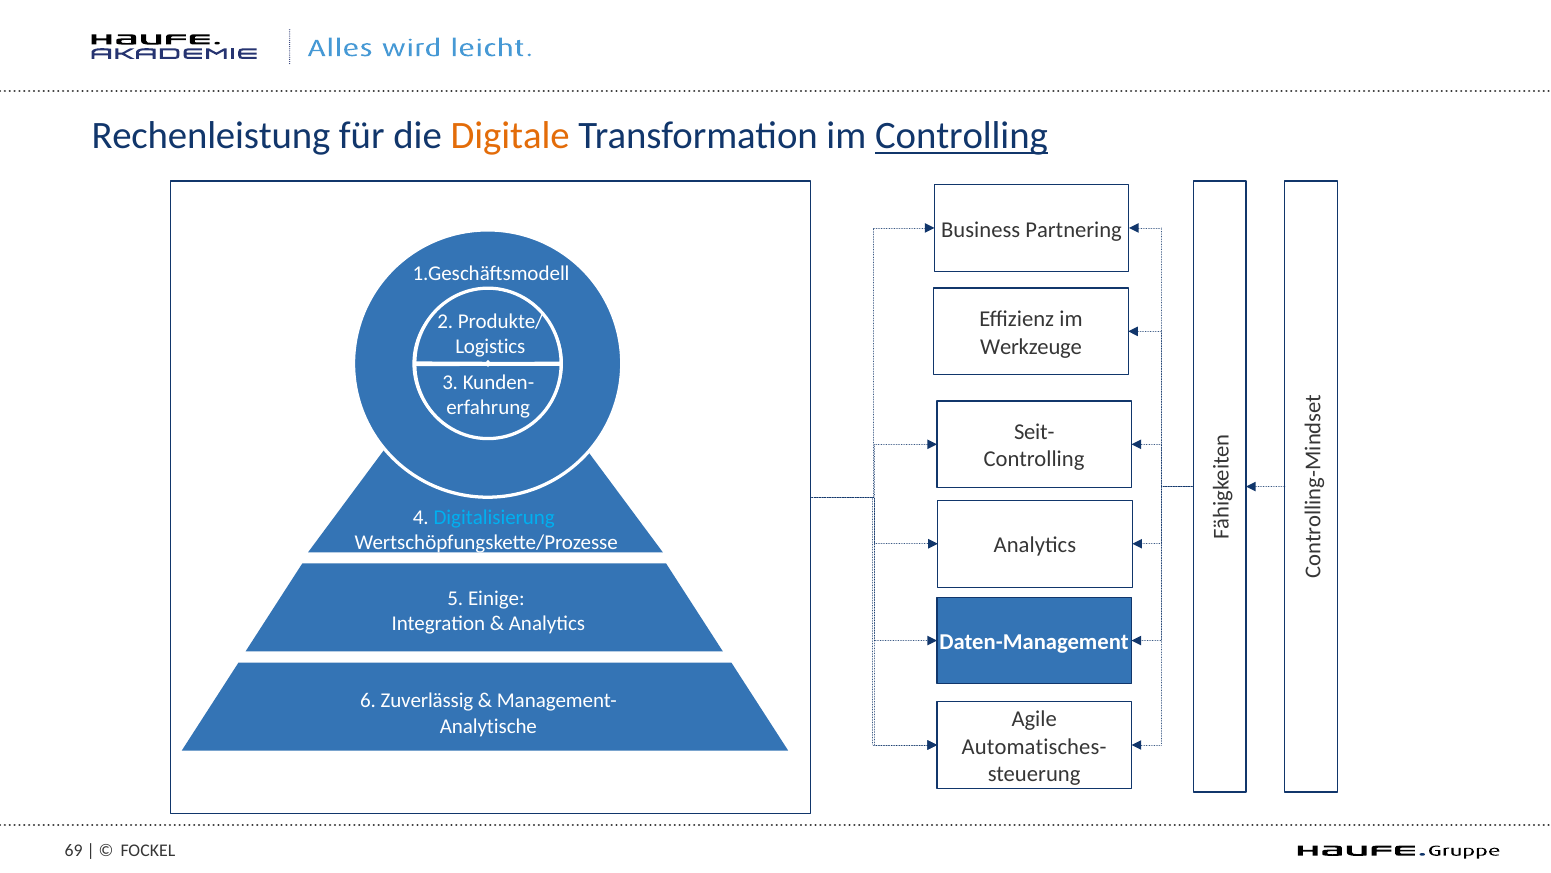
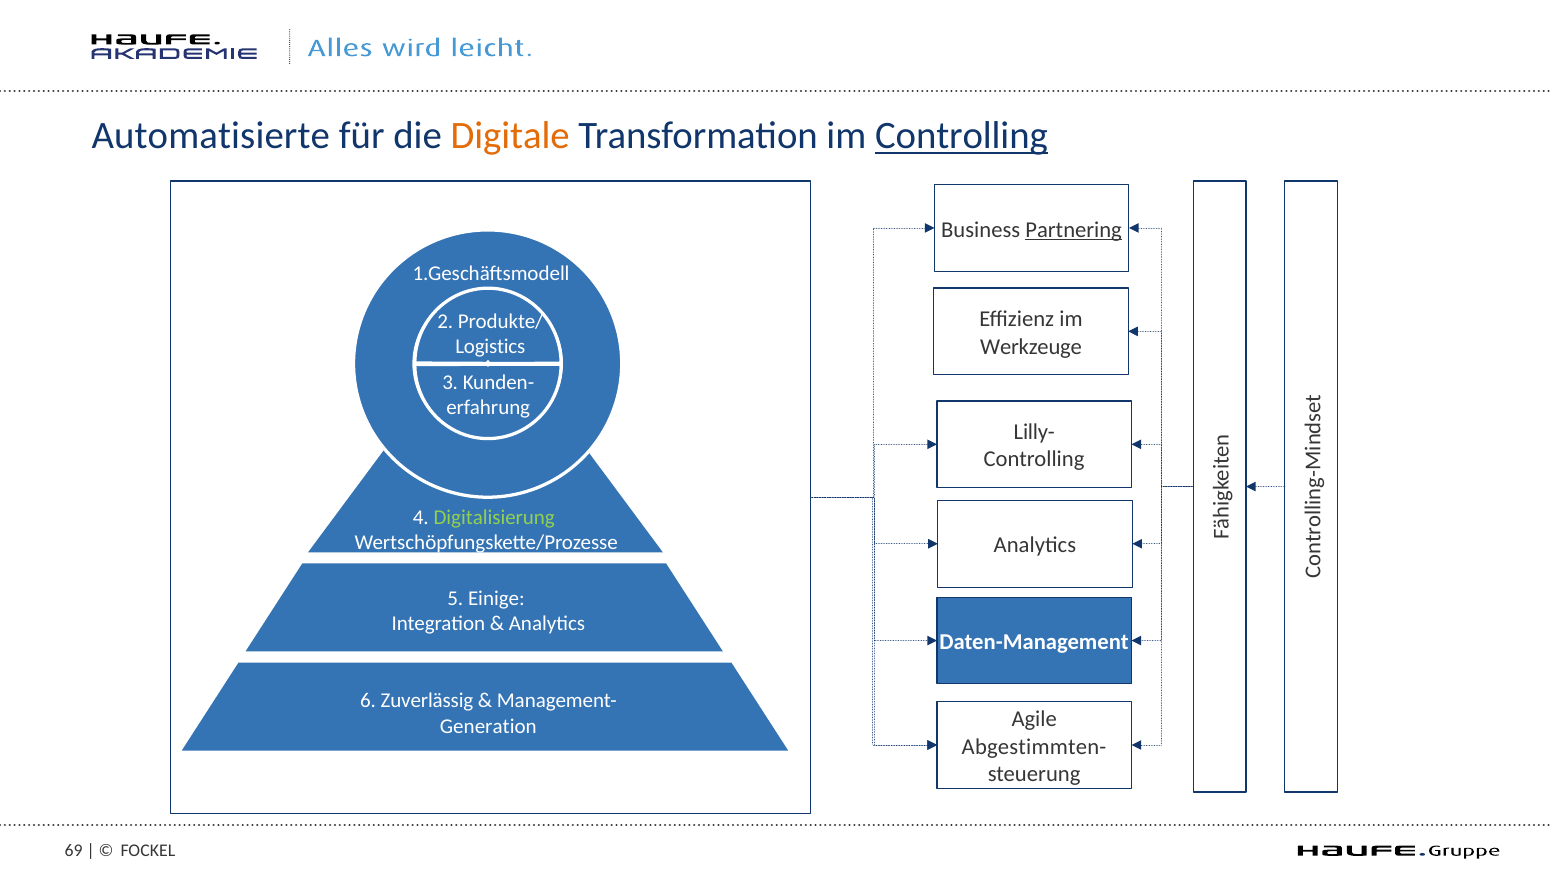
Rechenleistung: Rechenleistung -> Automatisierte
Partnering underline: none -> present
Seit-: Seit- -> Lilly-
Digitalisierung colour: light blue -> light green
Analytische: Analytische -> Generation
Automatisches-: Automatisches- -> Abgestimmten-
